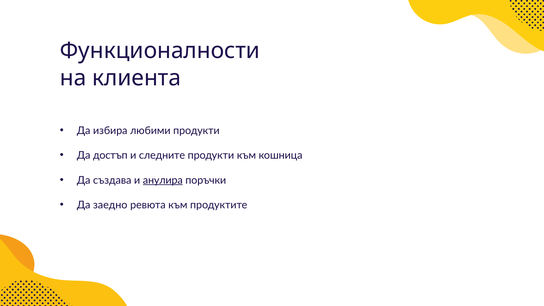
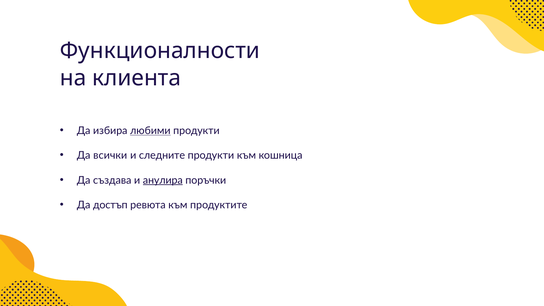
любими underline: none -> present
достъп: достъп -> всички
заедно: заедно -> достъп
